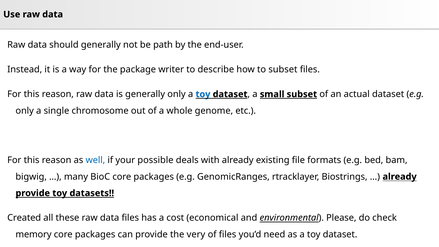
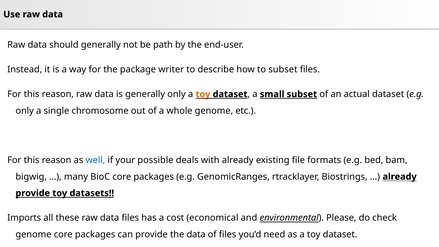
toy at (203, 94) colour: blue -> orange
Created: Created -> Imports
memory at (34, 234): memory -> genome
the very: very -> data
